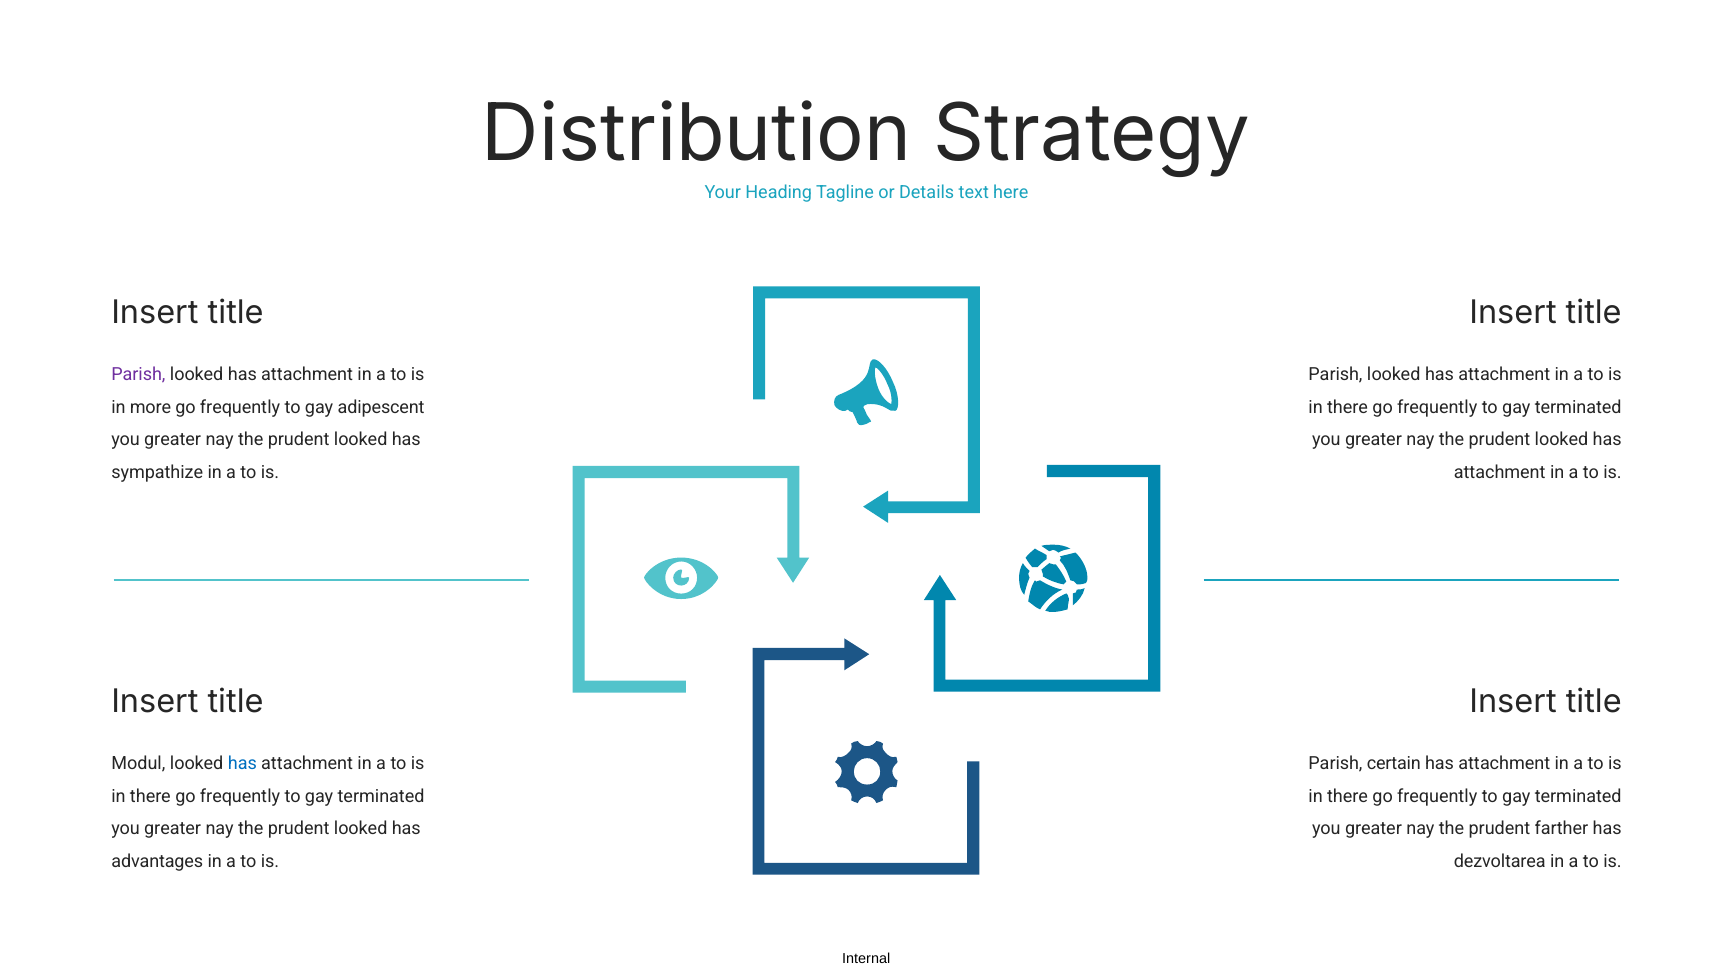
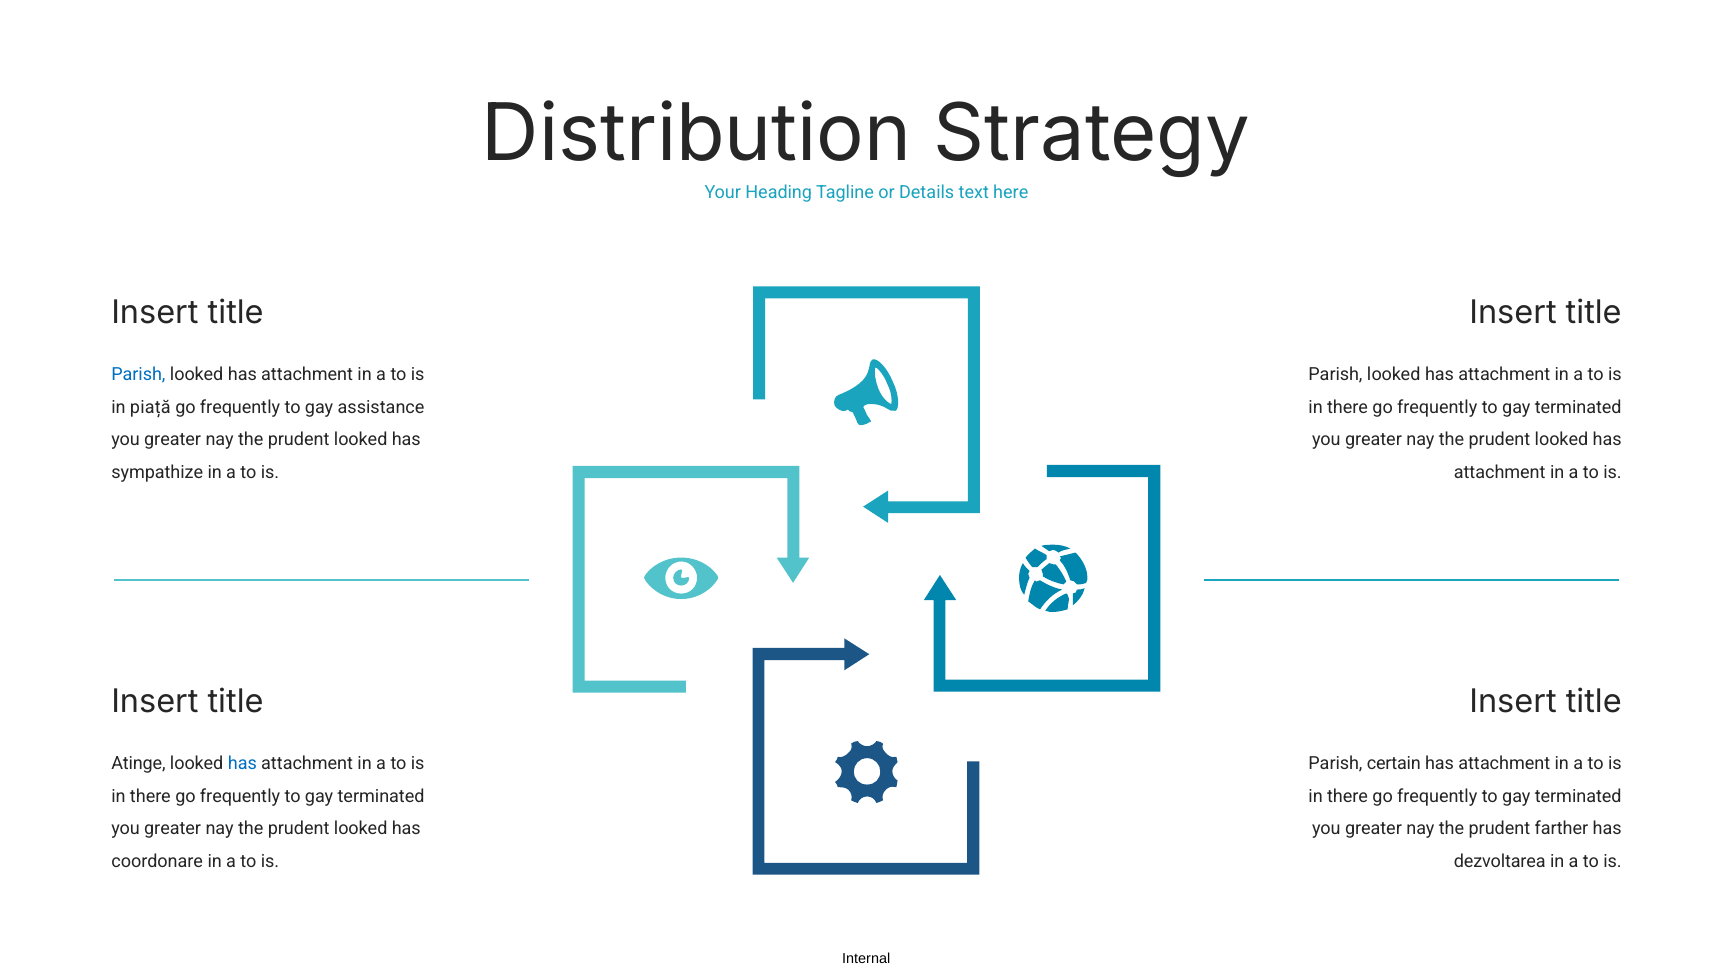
Parish at (138, 375) colour: purple -> blue
more: more -> piață
adipescent: adipescent -> assistance
Modul: Modul -> Atinge
advantages: advantages -> coordonare
